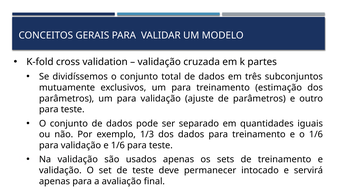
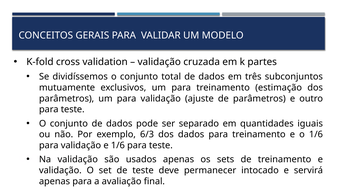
1/3: 1/3 -> 6/3
